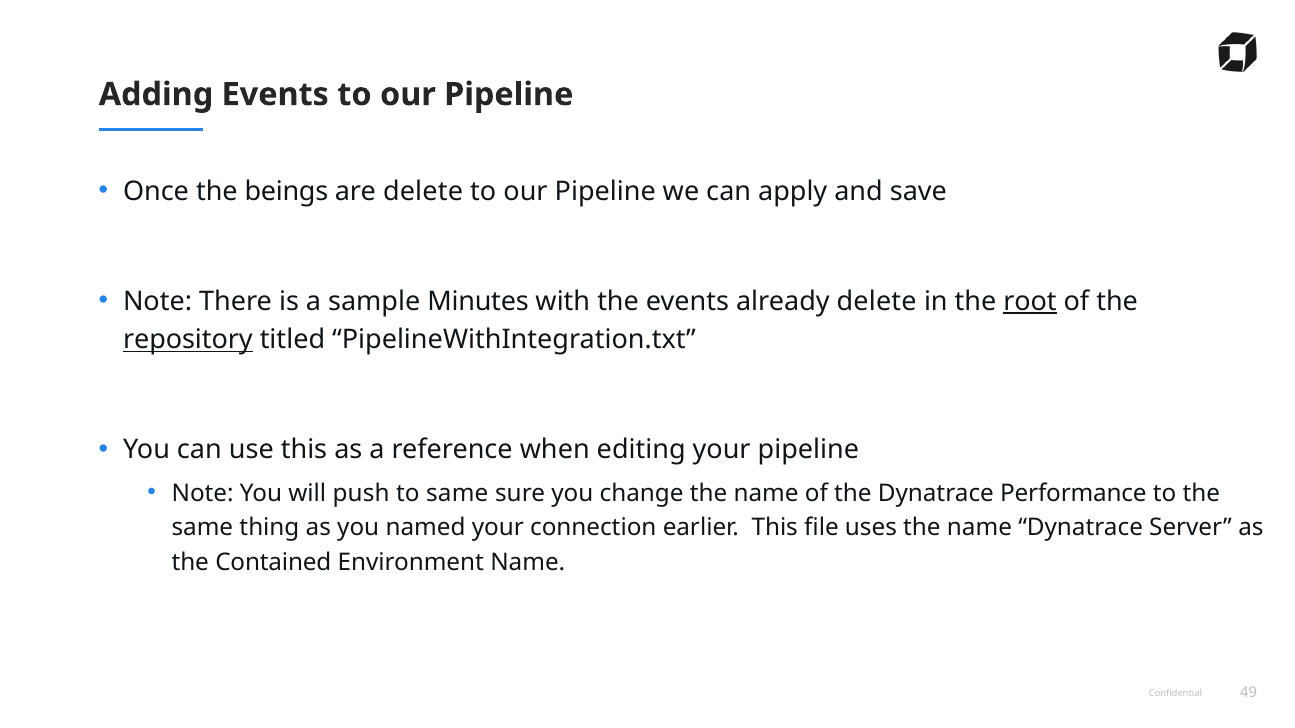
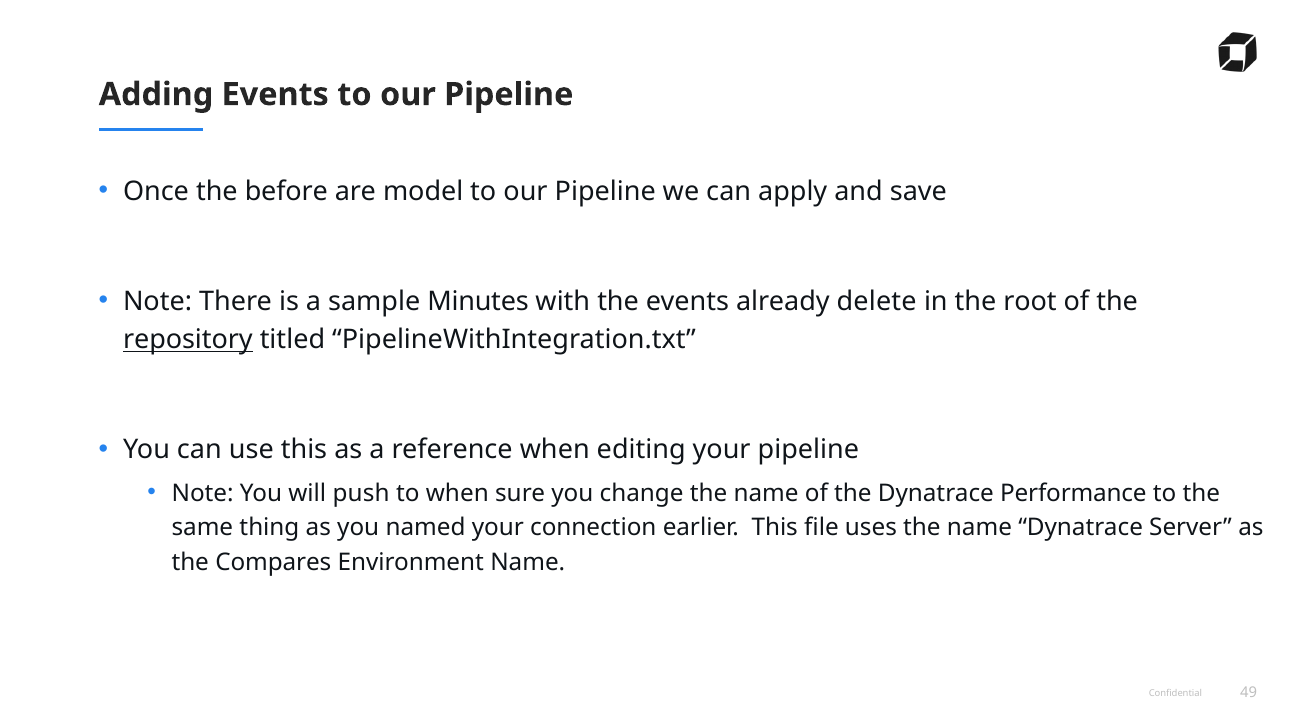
beings: beings -> before
are delete: delete -> model
root underline: present -> none
to same: same -> when
Contained: Contained -> Compares
